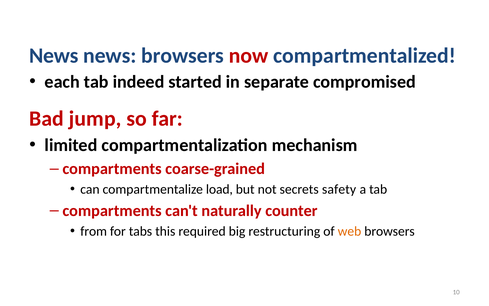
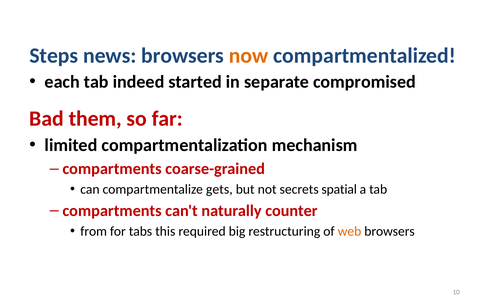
News at (54, 56): News -> Steps
now colour: red -> orange
jump: jump -> them
load: load -> gets
safety: safety -> spatial
